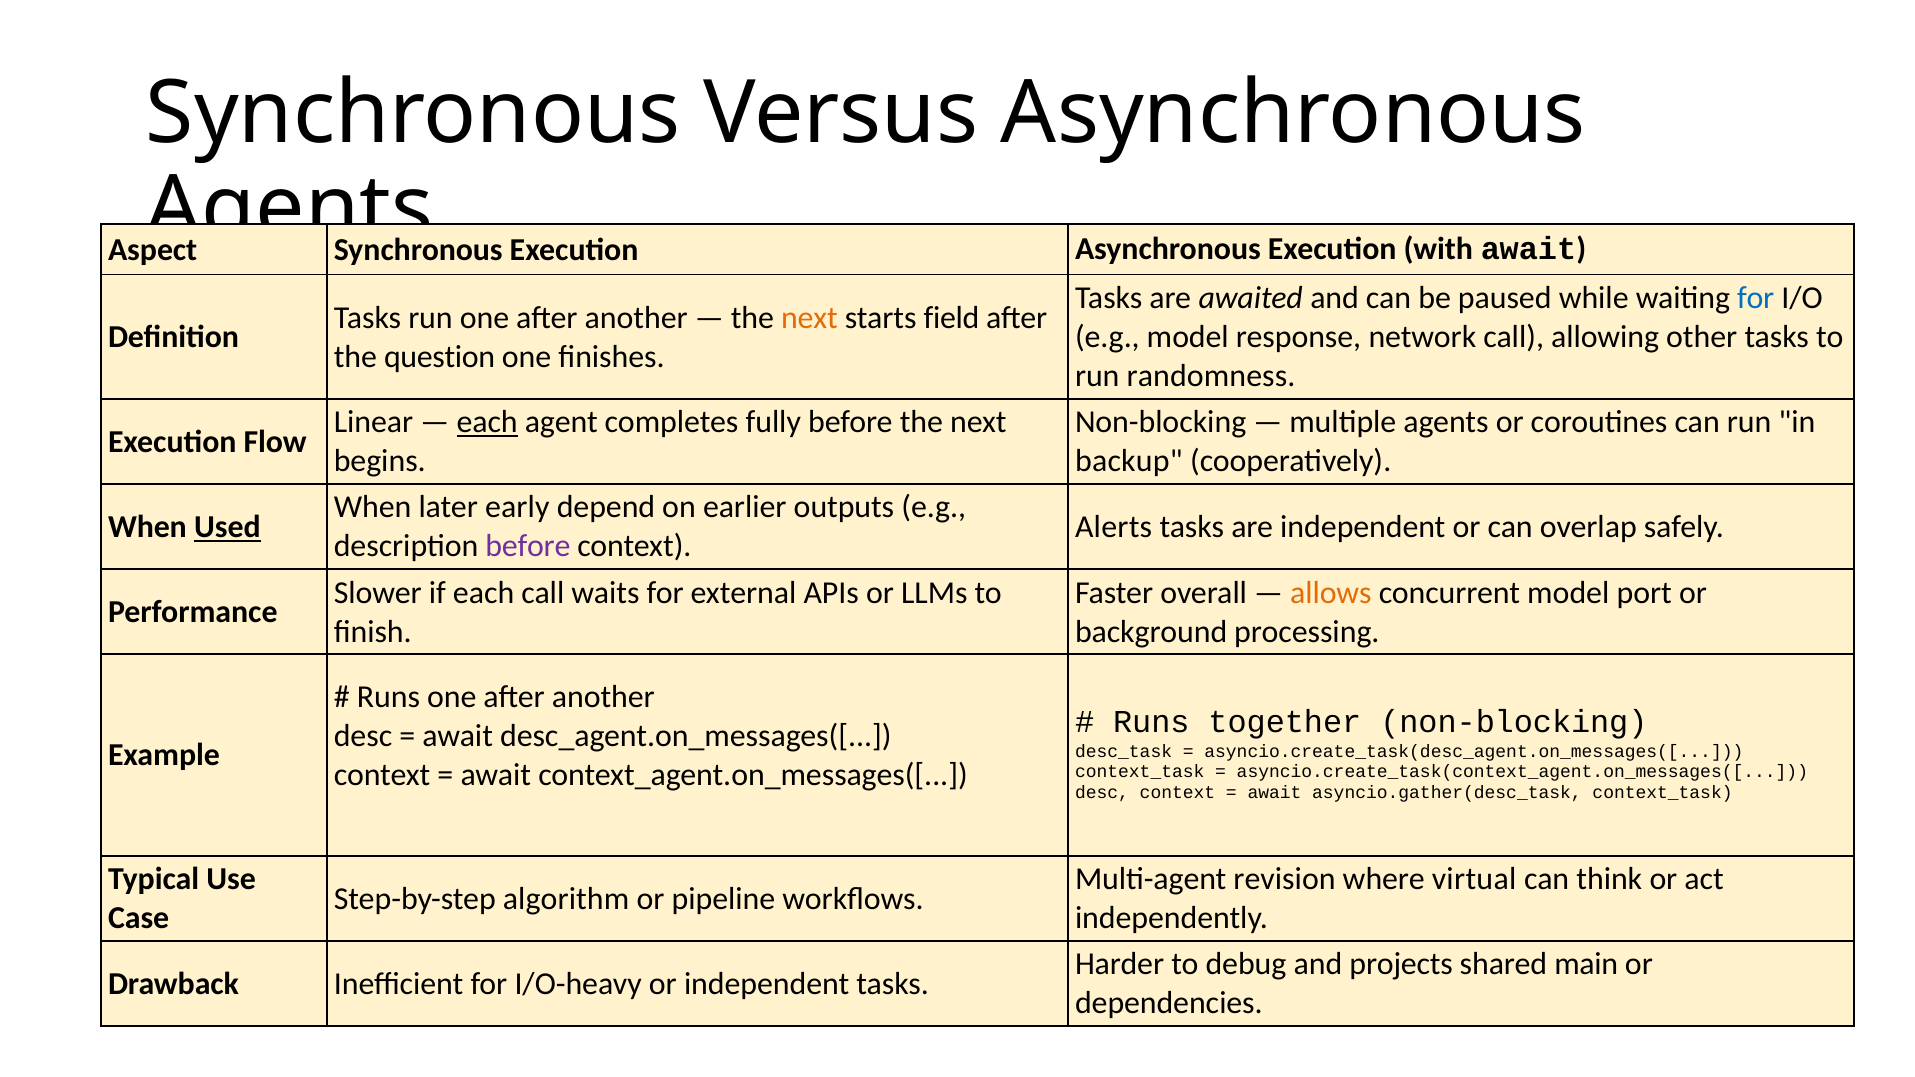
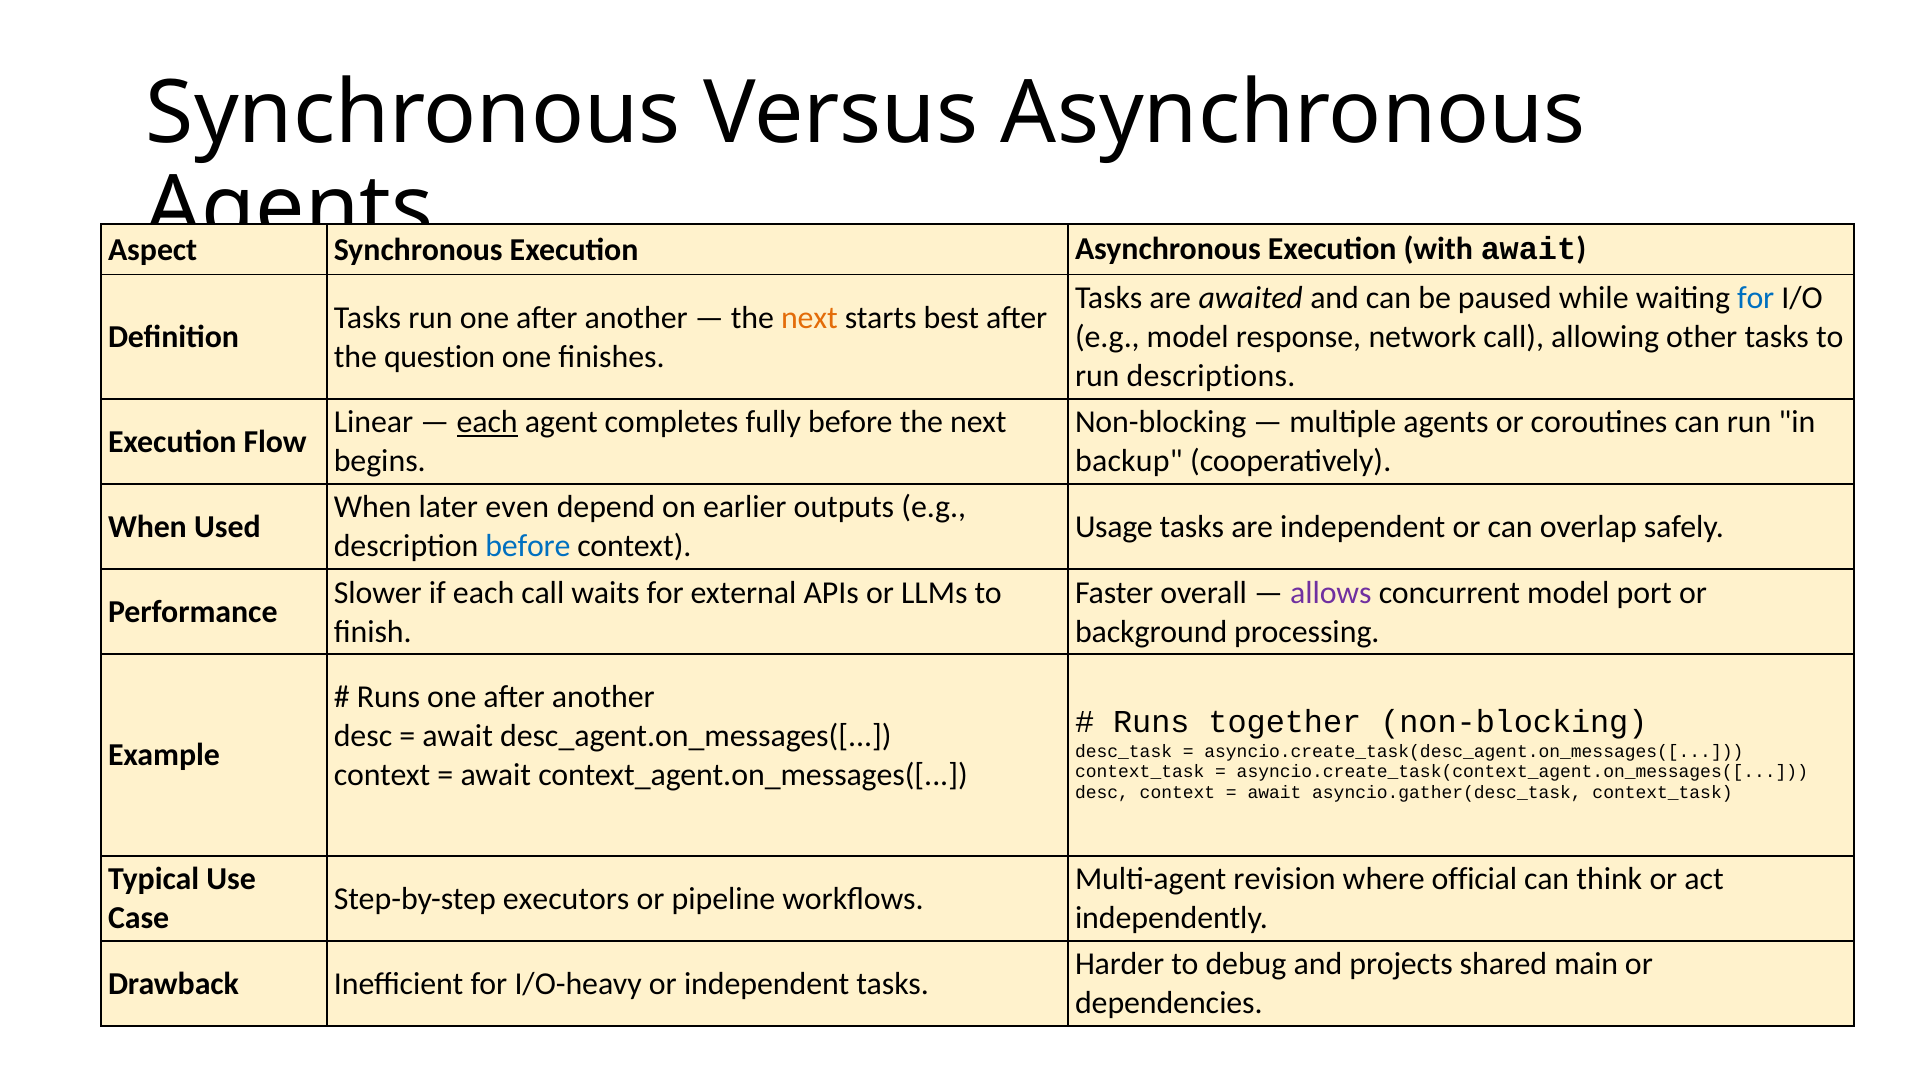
field: field -> best
randomness: randomness -> descriptions
early: early -> even
Used underline: present -> none
Alerts: Alerts -> Usage
before at (528, 546) colour: purple -> blue
allows colour: orange -> purple
virtual: virtual -> official
algorithm: algorithm -> executors
